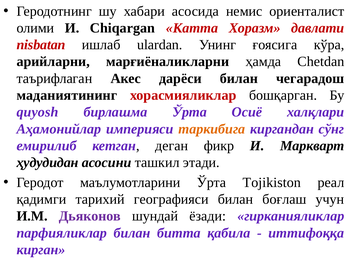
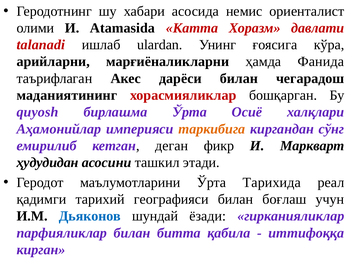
Chiqargan: Chiqargan -> Atamasida
nisbatan: nisbatan -> talanadi
Chetdan: Chetdan -> Фанида
Tojikiston: Tojikiston -> Тарихида
Дьяконов colour: purple -> blue
